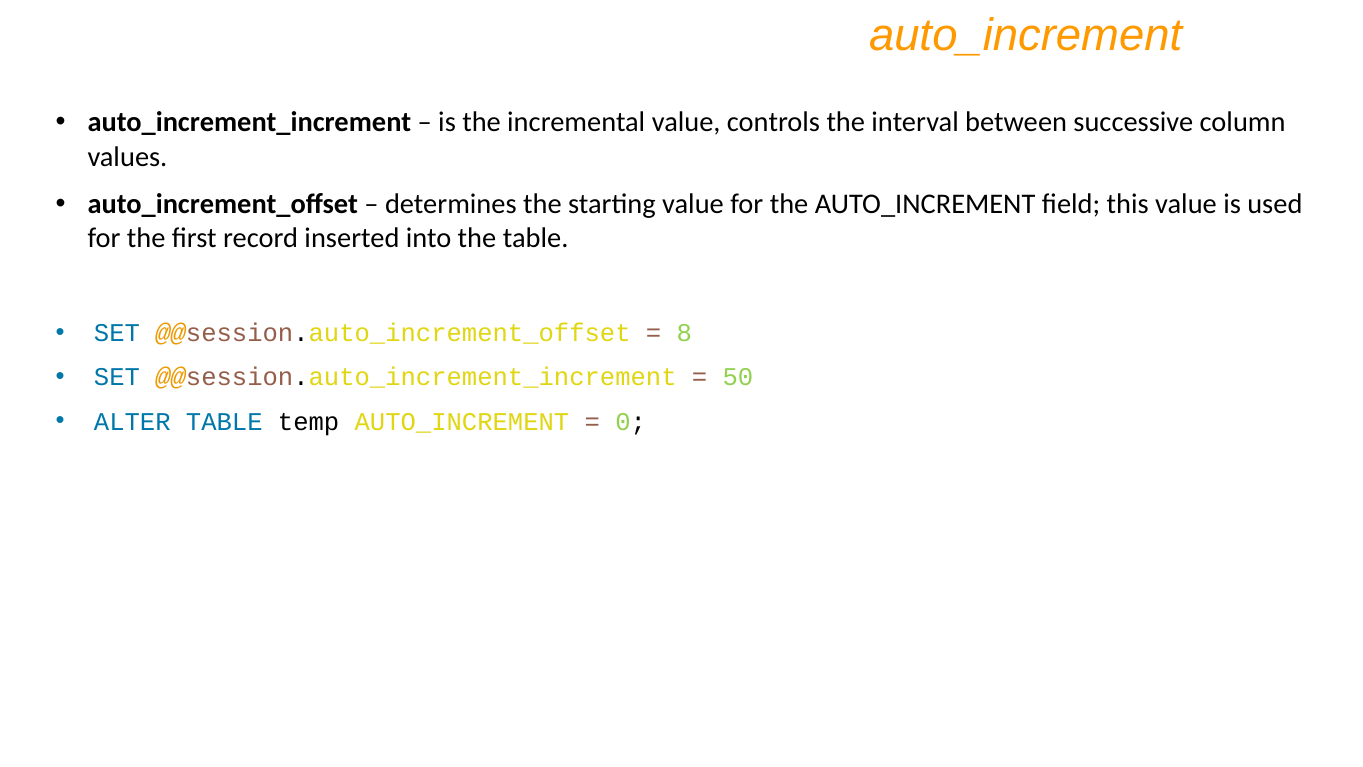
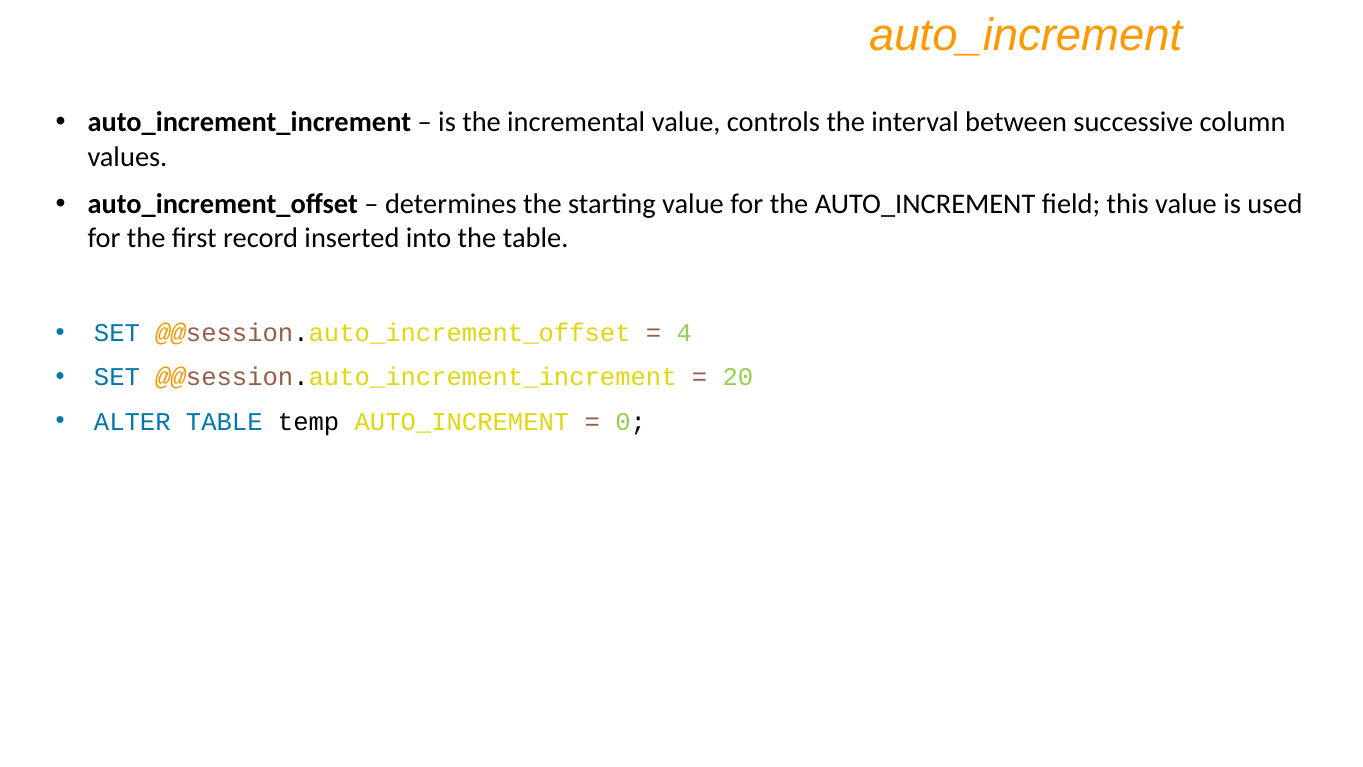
8: 8 -> 4
50: 50 -> 20
